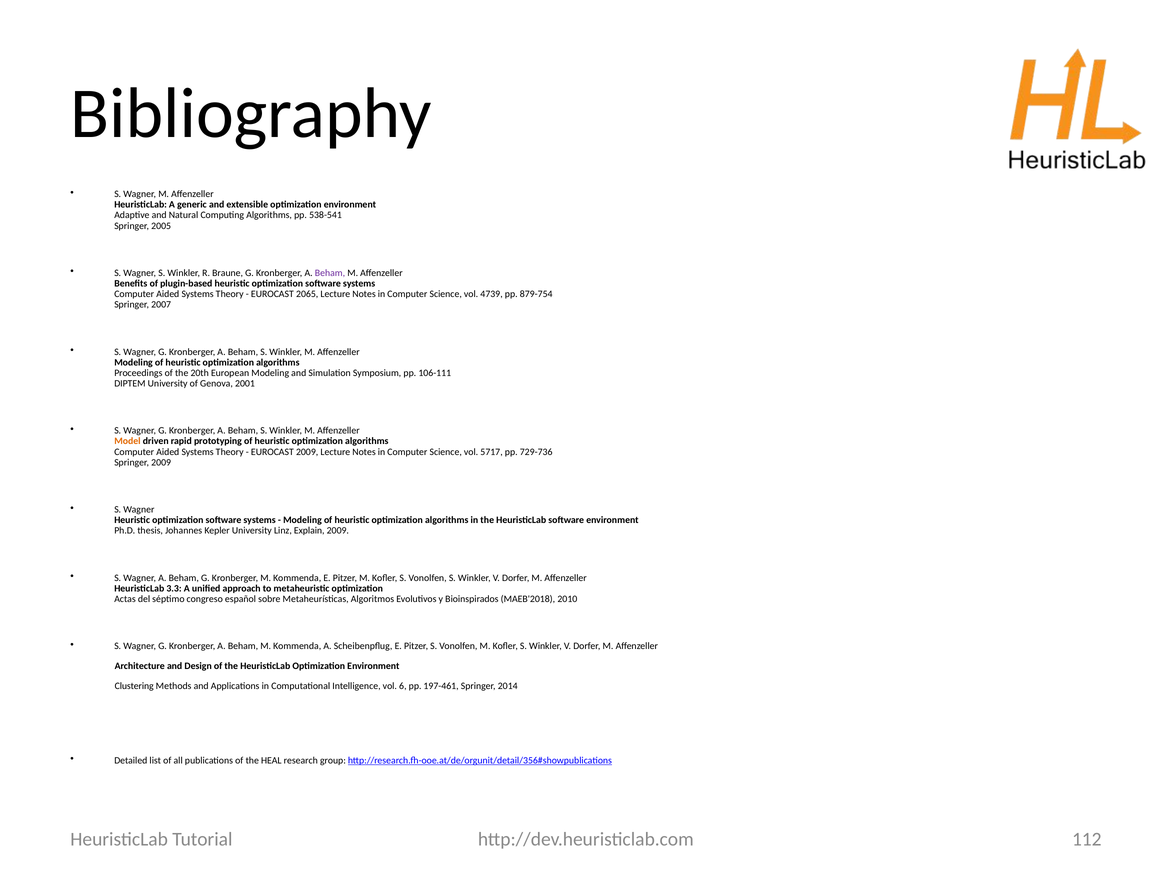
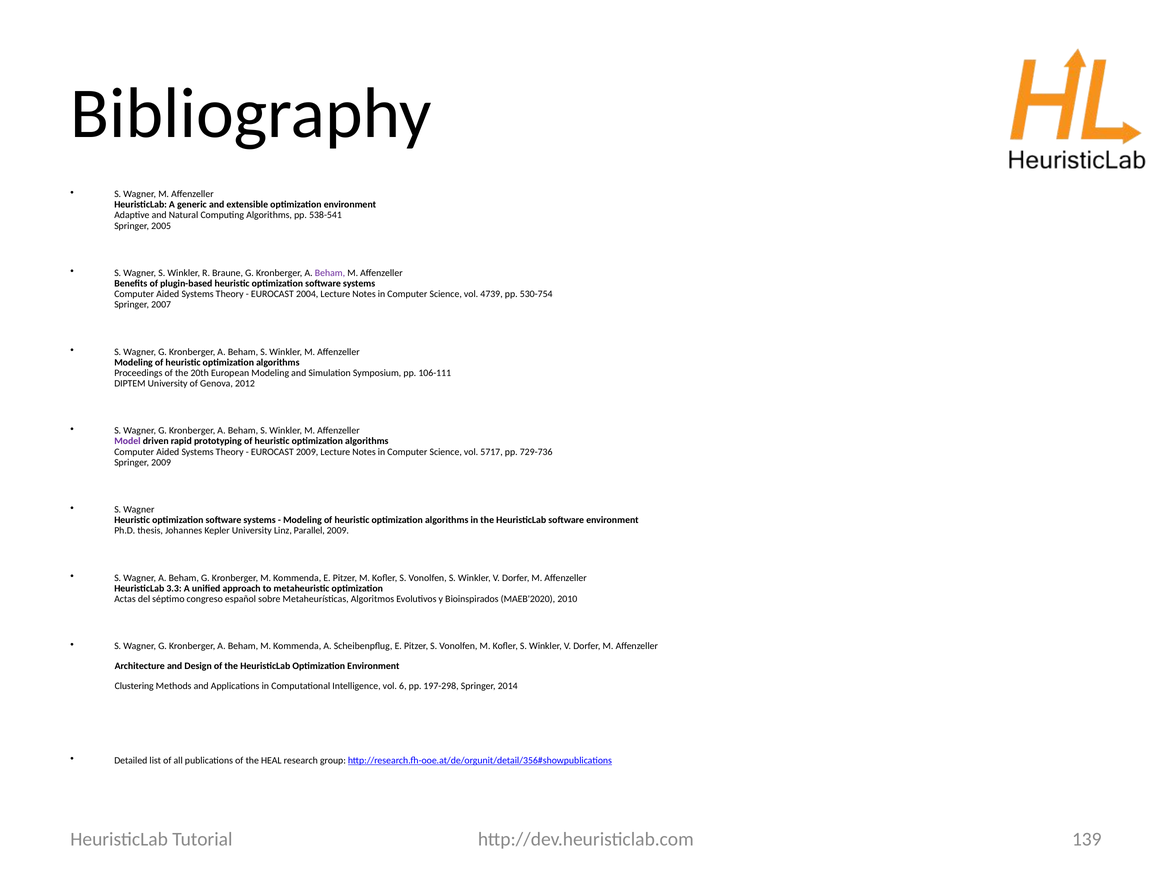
2065: 2065 -> 2004
879-754: 879-754 -> 530-754
2001: 2001 -> 2012
Model colour: orange -> purple
Explain: Explain -> Parallel
MAEB'2018: MAEB'2018 -> MAEB'2020
197-461: 197-461 -> 197-298
112: 112 -> 139
